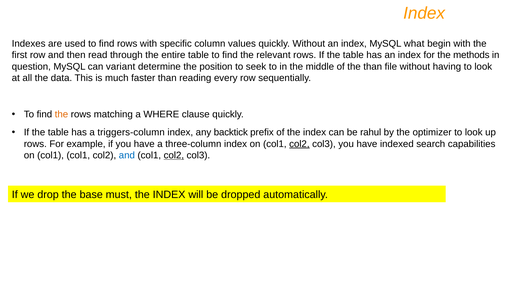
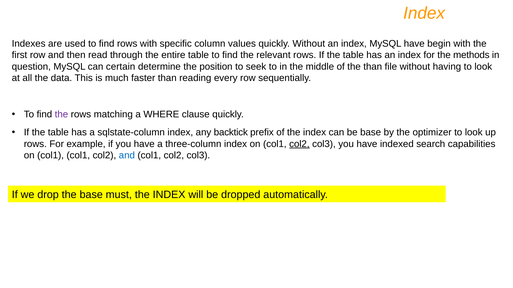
MySQL what: what -> have
variant: variant -> certain
the at (61, 115) colour: orange -> purple
triggers-column: triggers-column -> sqlstate-column
be rahul: rahul -> base
col2 at (174, 156) underline: present -> none
